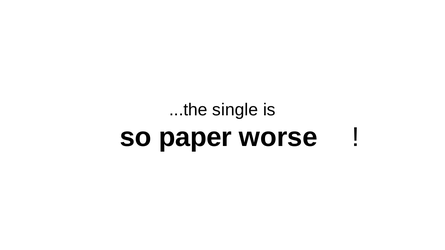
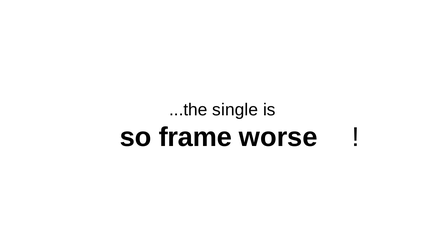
paper: paper -> frame
